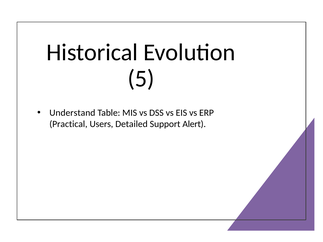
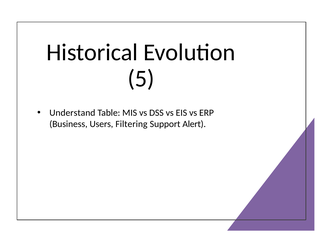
Practical: Practical -> Business
Detailed: Detailed -> Filtering
